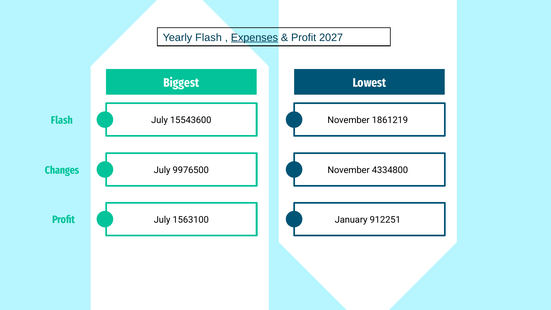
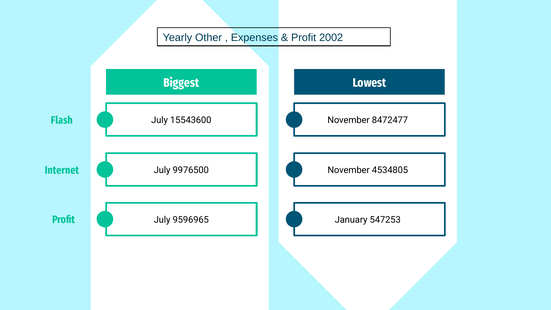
Yearly Flash: Flash -> Other
Expenses underline: present -> none
2027: 2027 -> 2002
1861219: 1861219 -> 8472477
Changes: Changes -> Internet
4334800: 4334800 -> 4534805
1563100: 1563100 -> 9596965
912251: 912251 -> 547253
